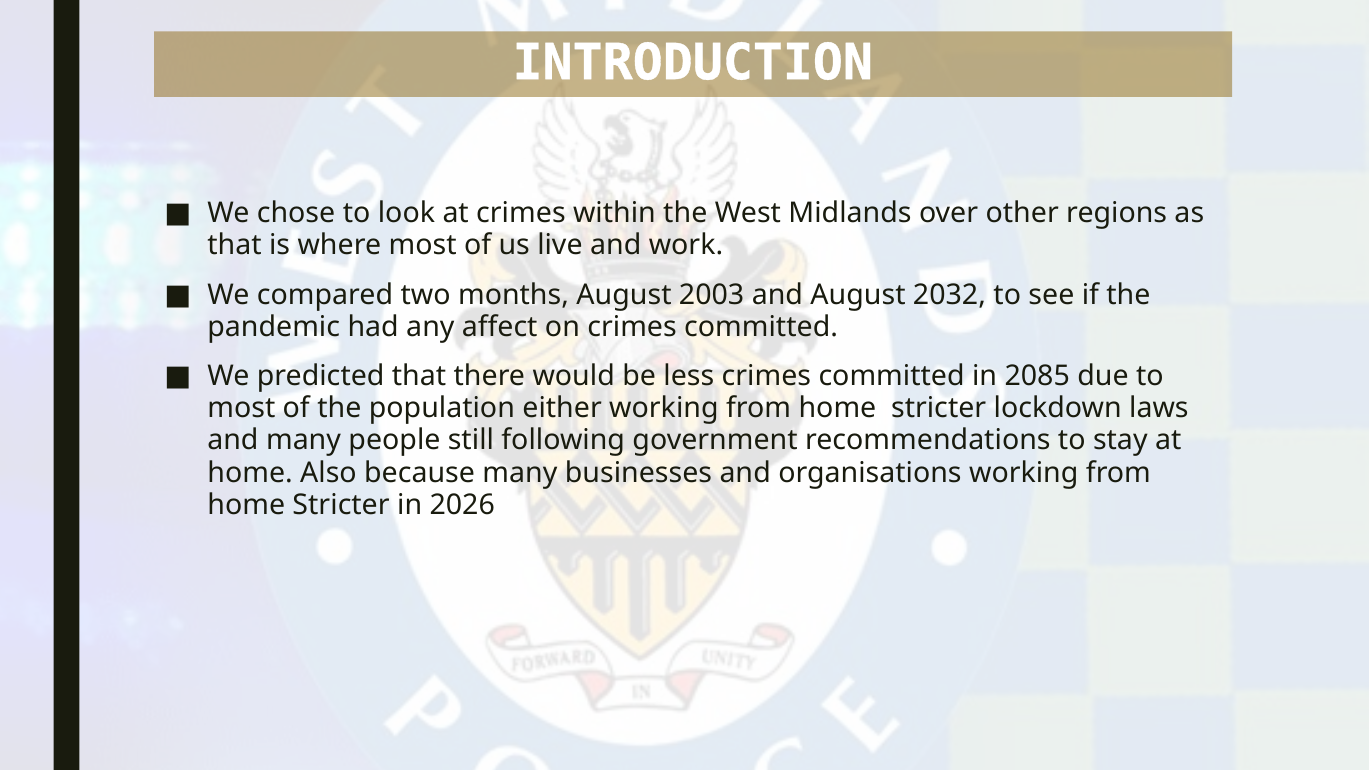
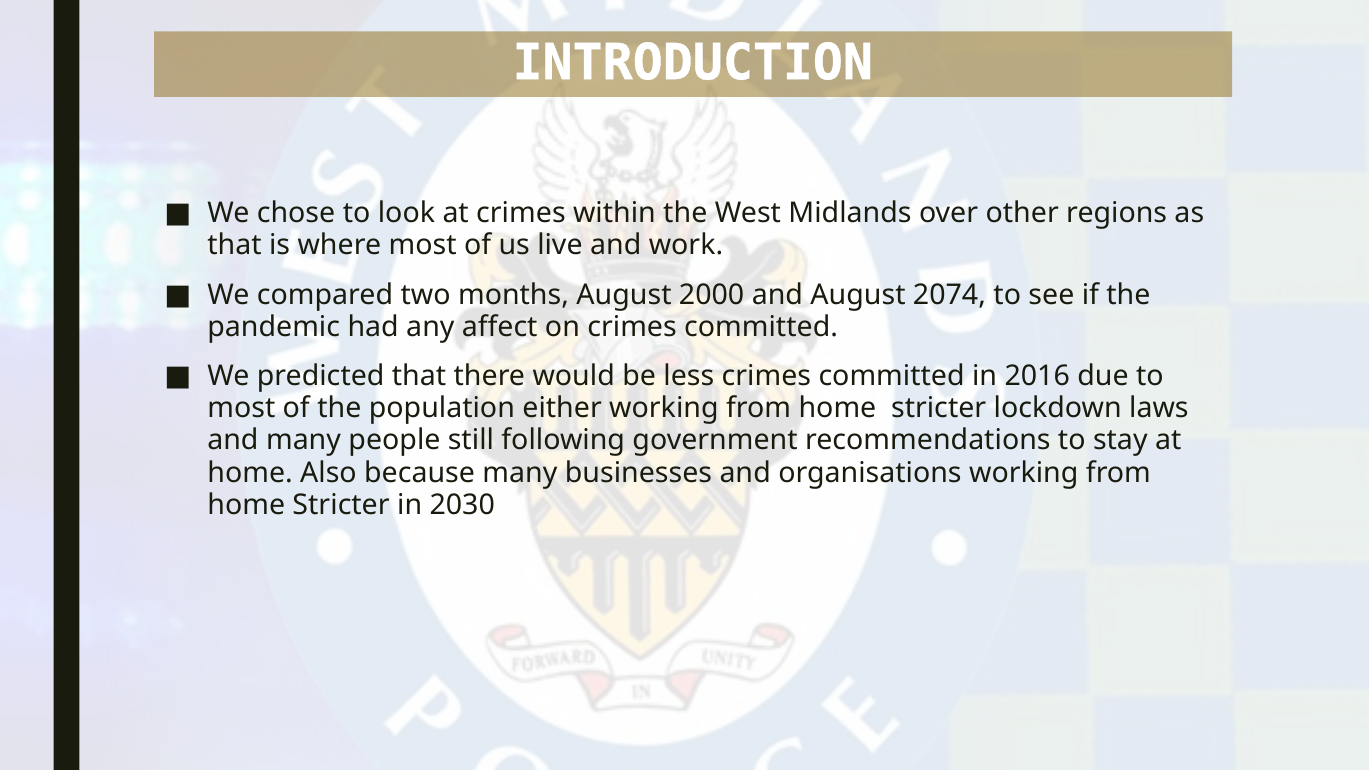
2003: 2003 -> 2000
2032: 2032 -> 2074
2085: 2085 -> 2016
2026: 2026 -> 2030
